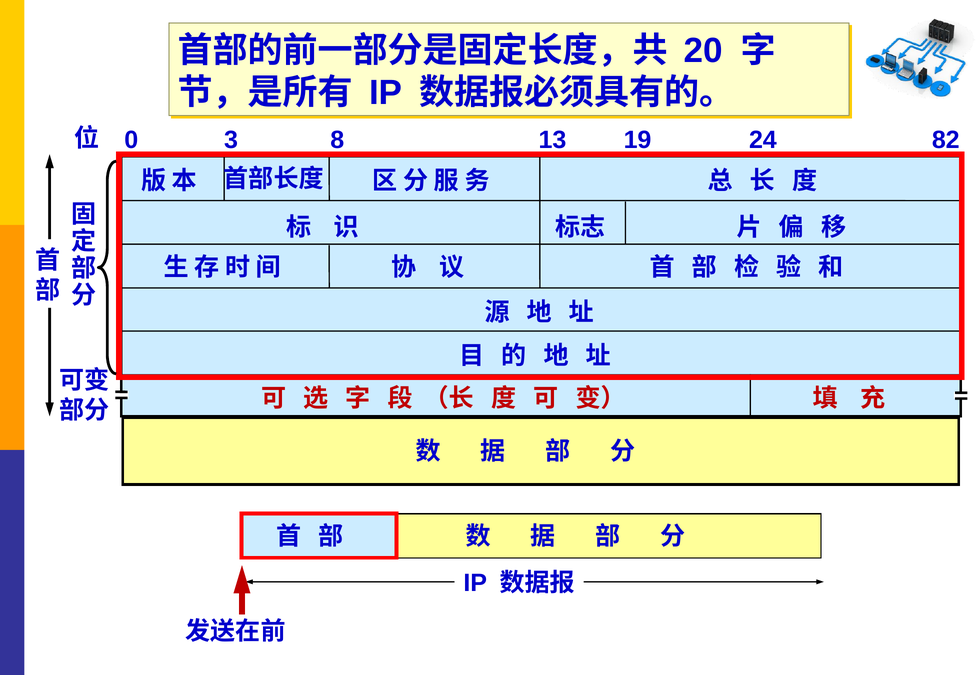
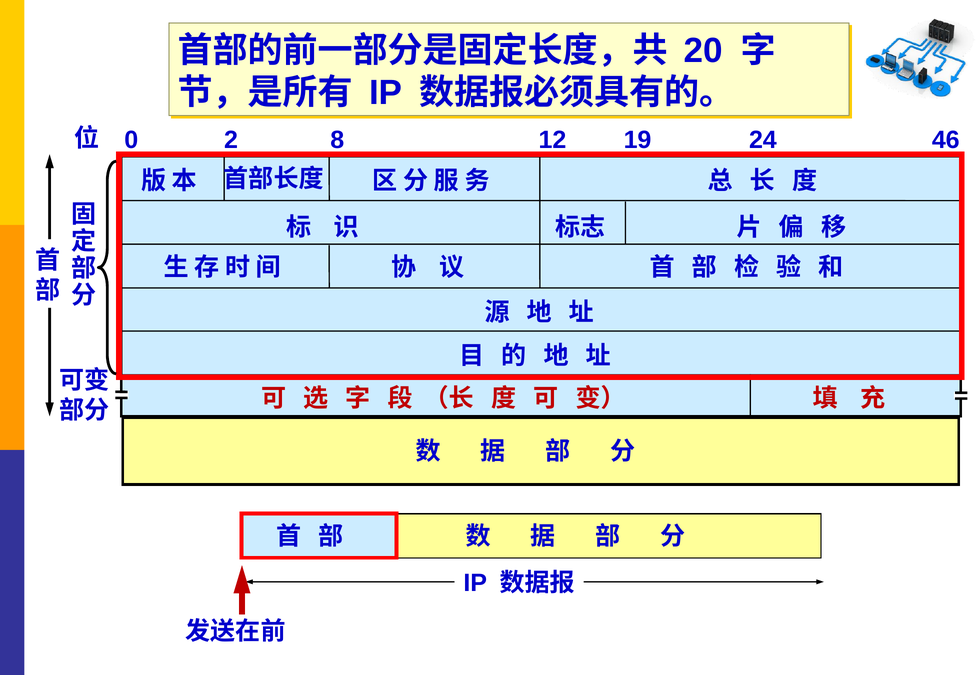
3: 3 -> 2
13: 13 -> 12
82: 82 -> 46
